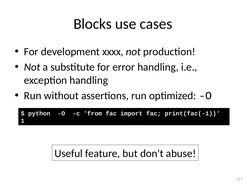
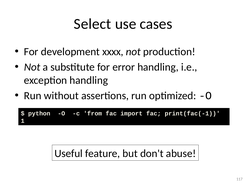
Blocks: Blocks -> Select
